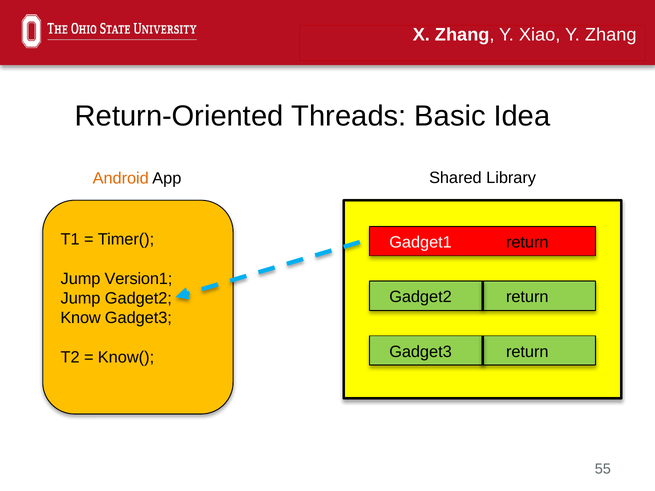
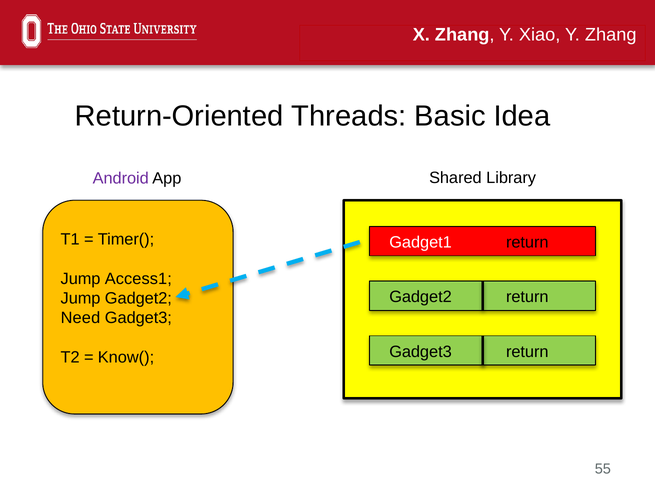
Android colour: orange -> purple
Version1: Version1 -> Access1
Know: Know -> Need
